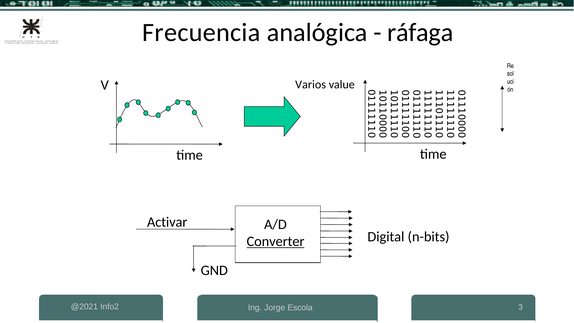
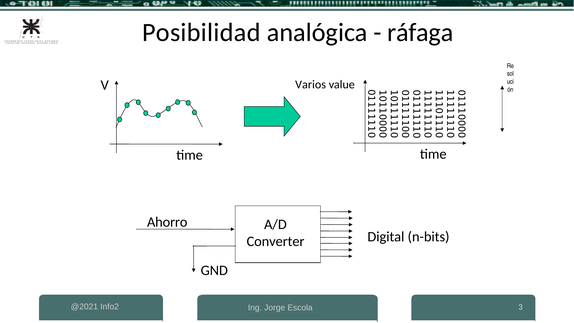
Frecuencia: Frecuencia -> Posibilidad
Activar: Activar -> Ahorro
Converter underline: present -> none
